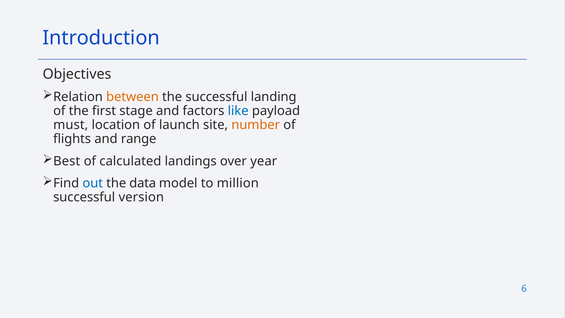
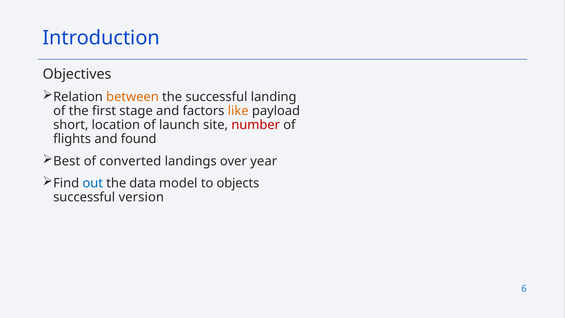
like colour: blue -> orange
must: must -> short
number colour: orange -> red
range: range -> found
calculated: calculated -> converted
million: million -> objects
